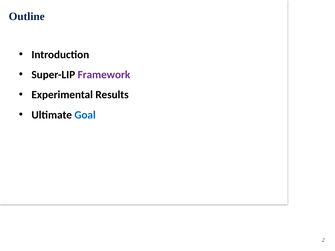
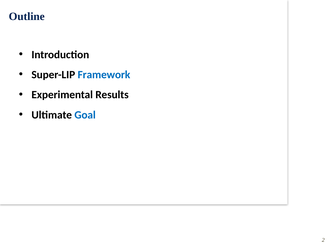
Framework colour: purple -> blue
